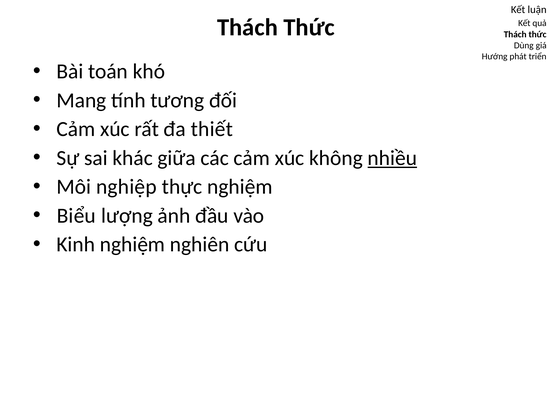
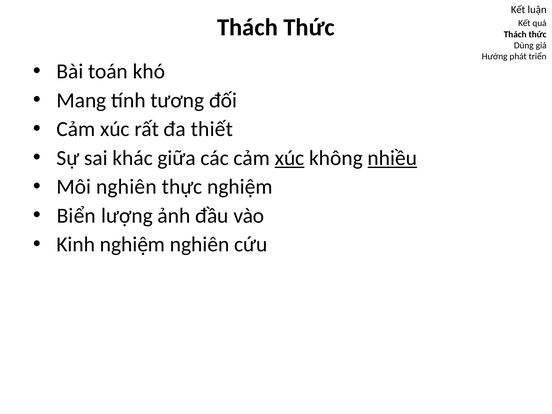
xúc at (290, 158) underline: none -> present
Môi nghiệp: nghiệp -> nghiên
Biểu: Biểu -> Biển
